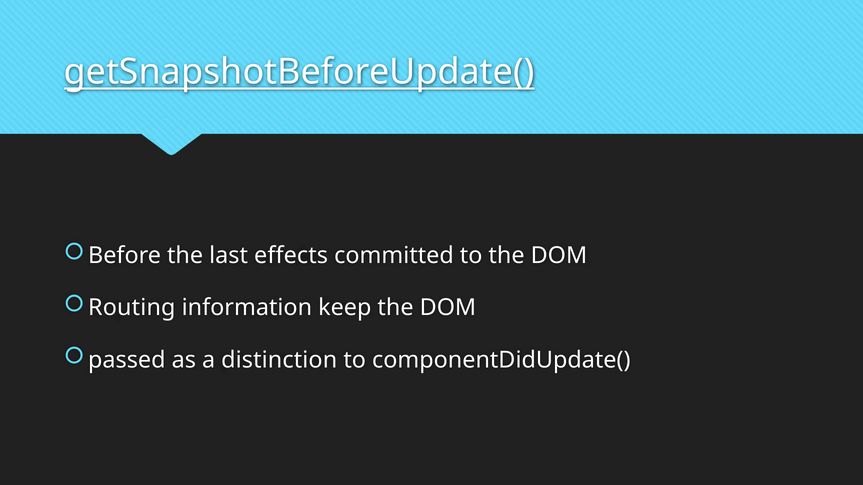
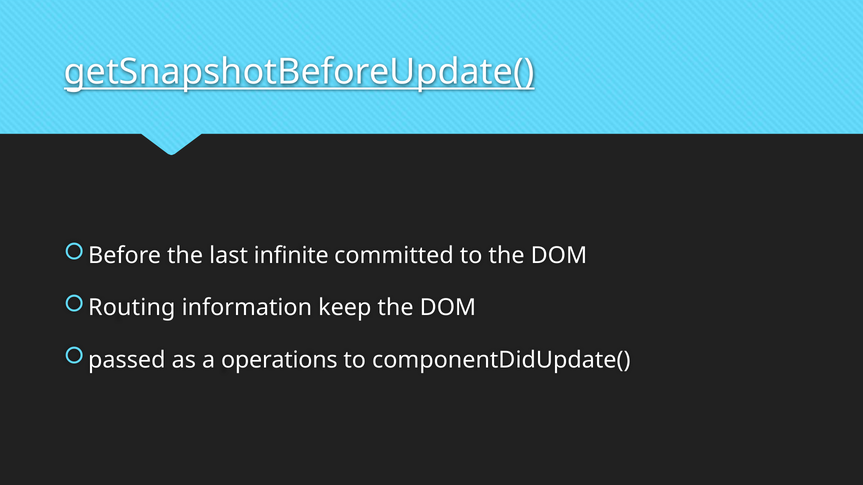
effects: effects -> infinite
distinction: distinction -> operations
